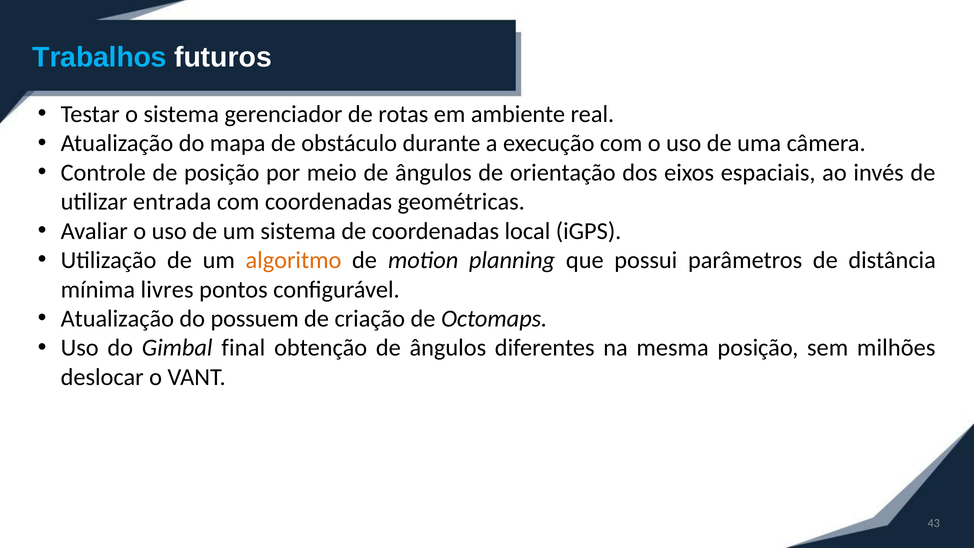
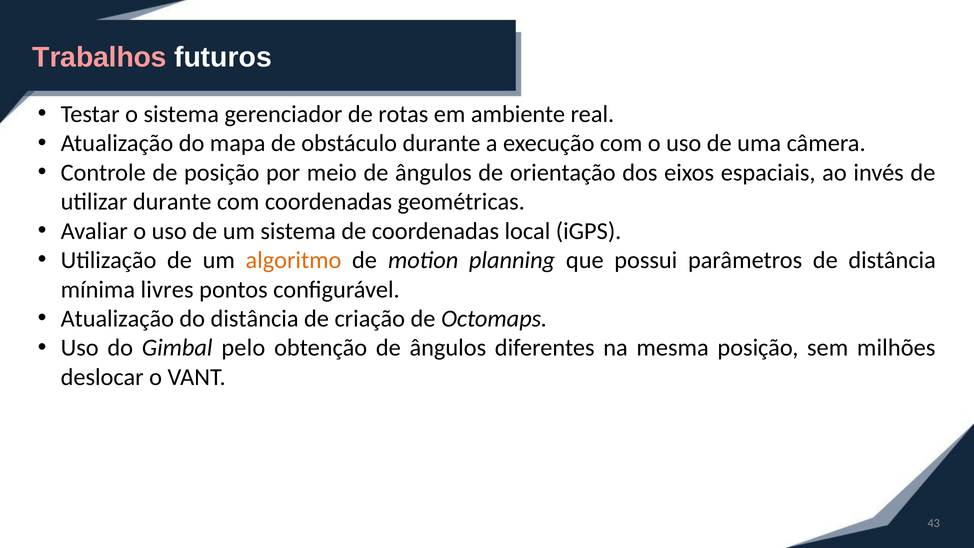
Trabalhos colour: light blue -> pink
utilizar entrada: entrada -> durante
do possuem: possuem -> distância
final: final -> pelo
